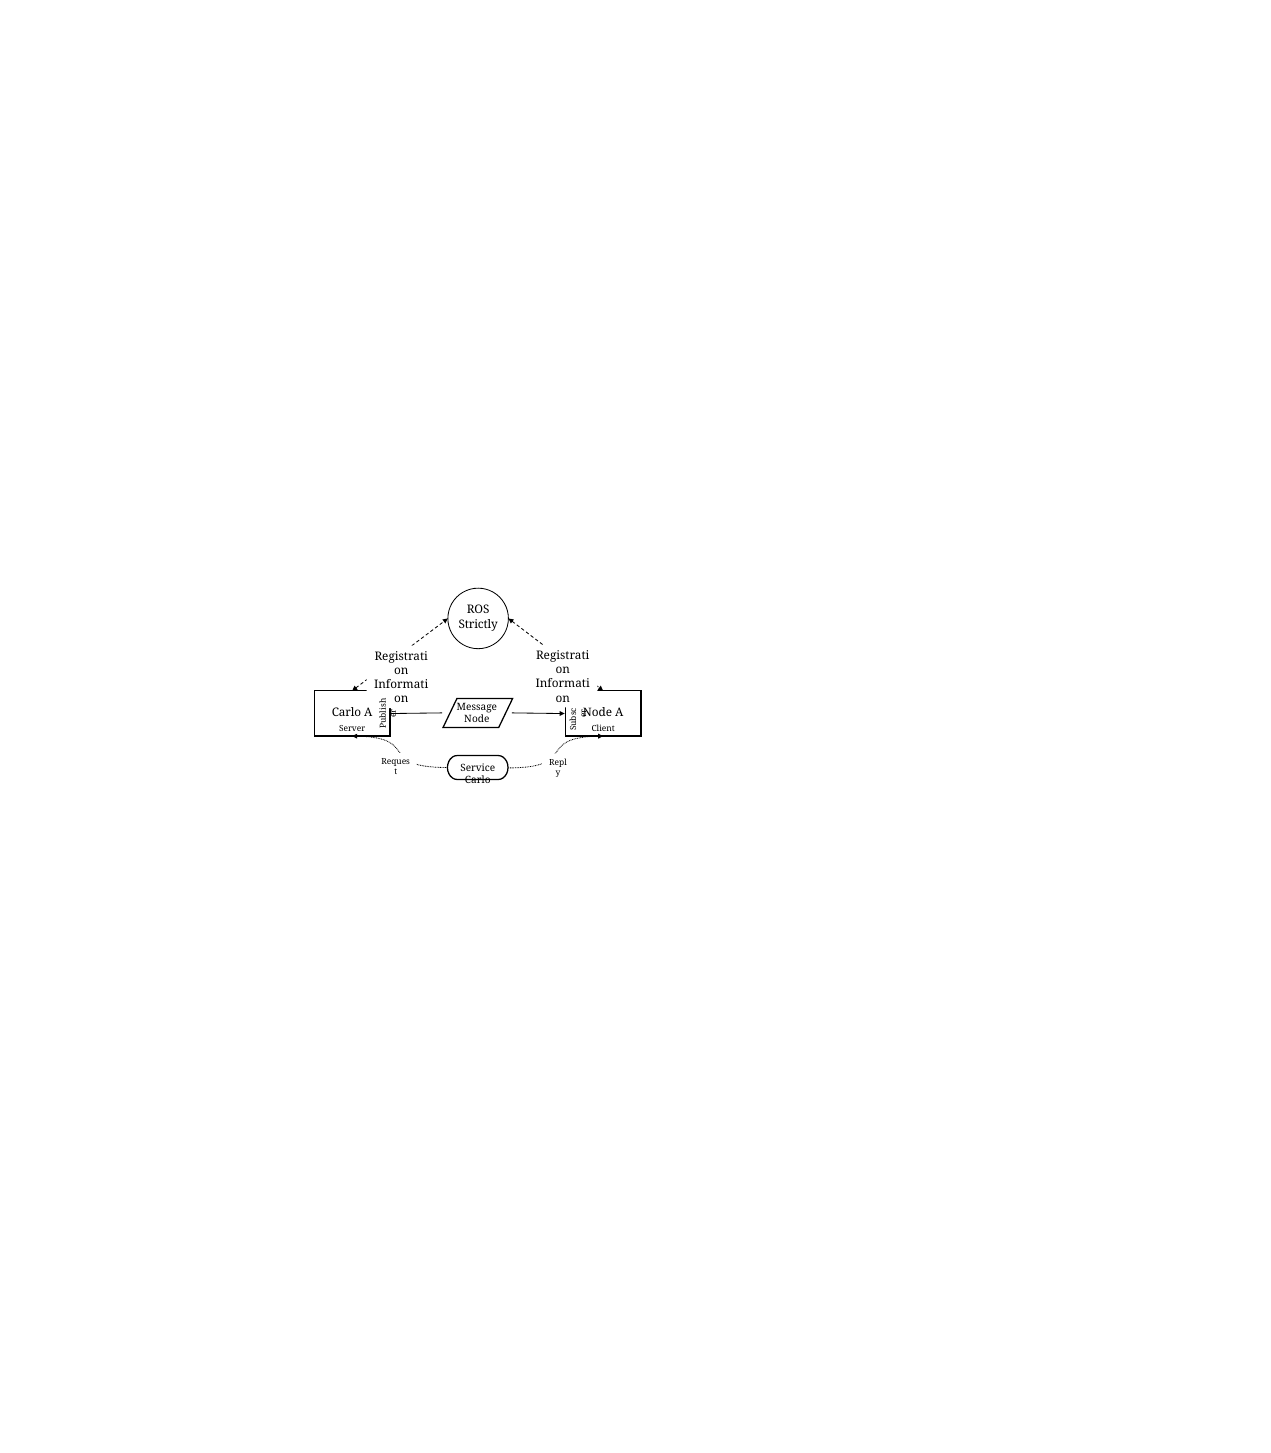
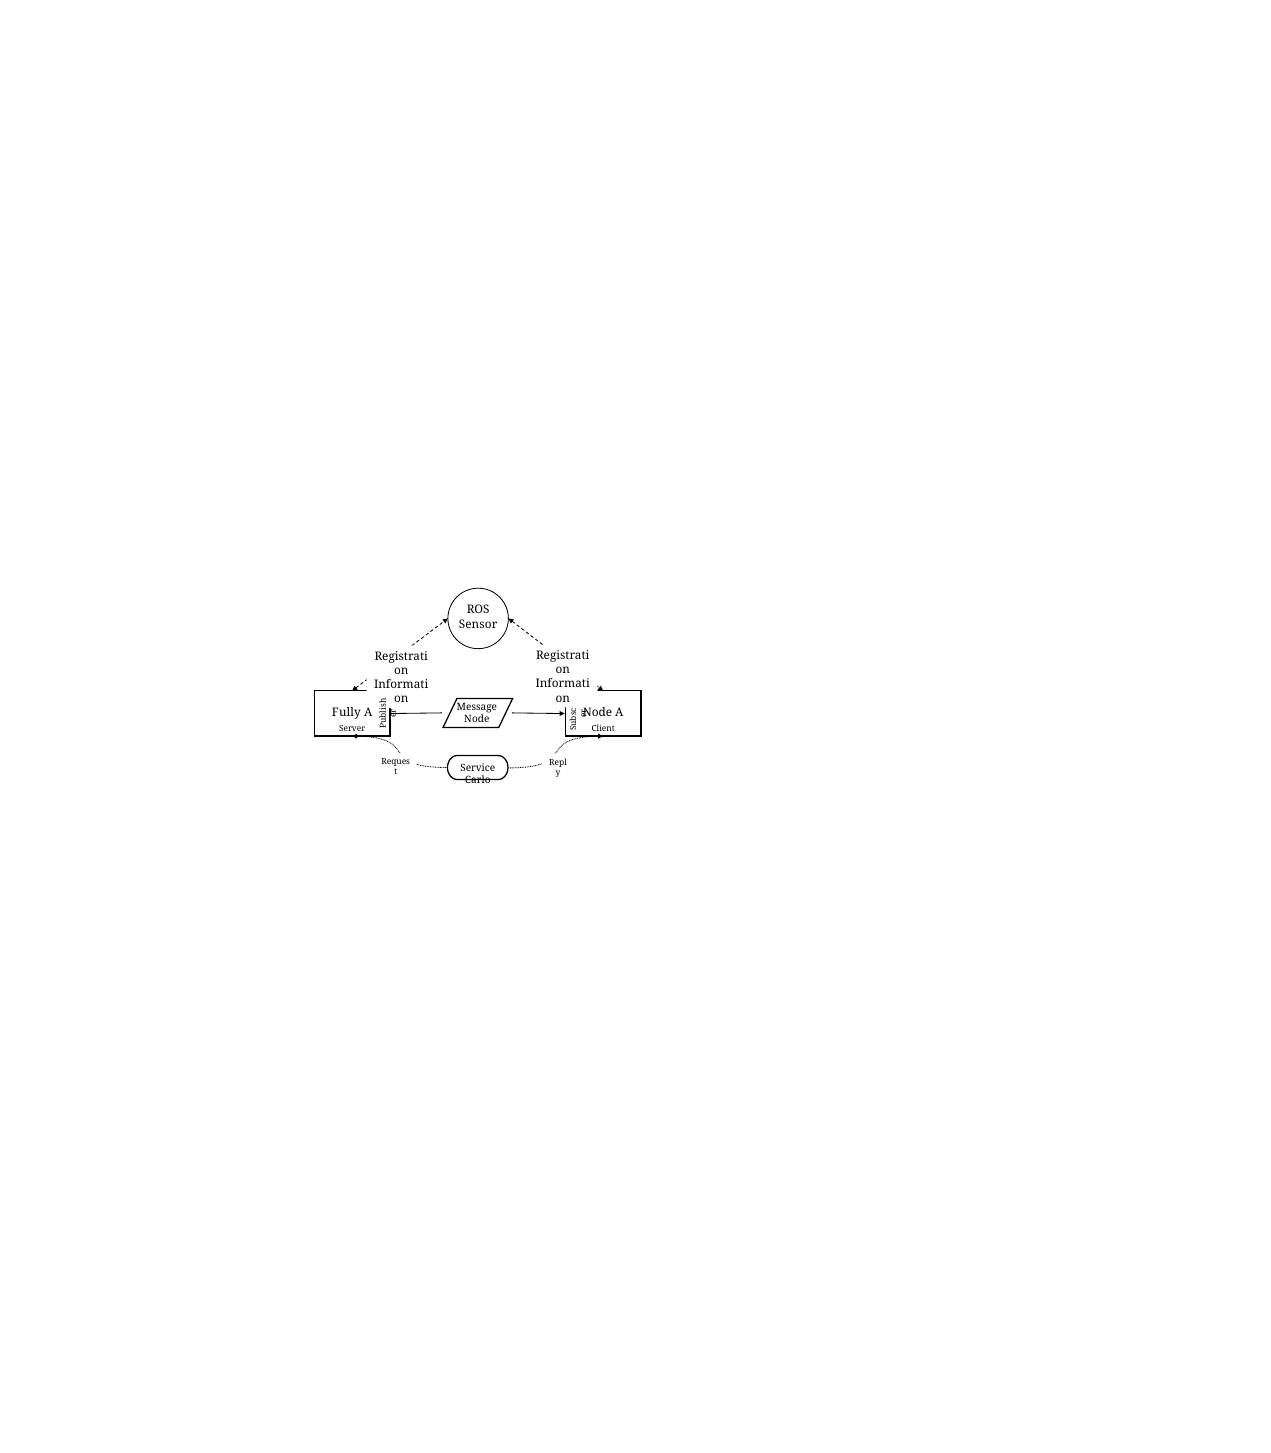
Strictly: Strictly -> Sensor
Carlo at (347, 713): Carlo -> Fully
